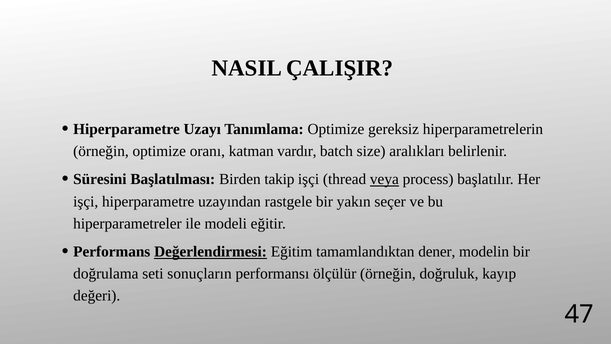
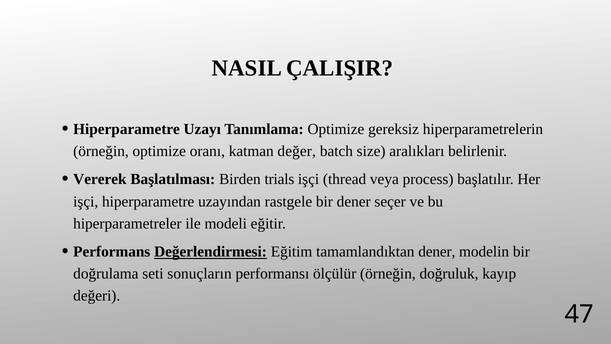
vardır: vardır -> değer
Süresini: Süresini -> Vererek
takip: takip -> trials
veya underline: present -> none
bir yakın: yakın -> dener
